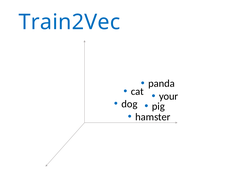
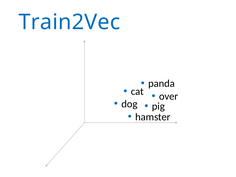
your: your -> over
